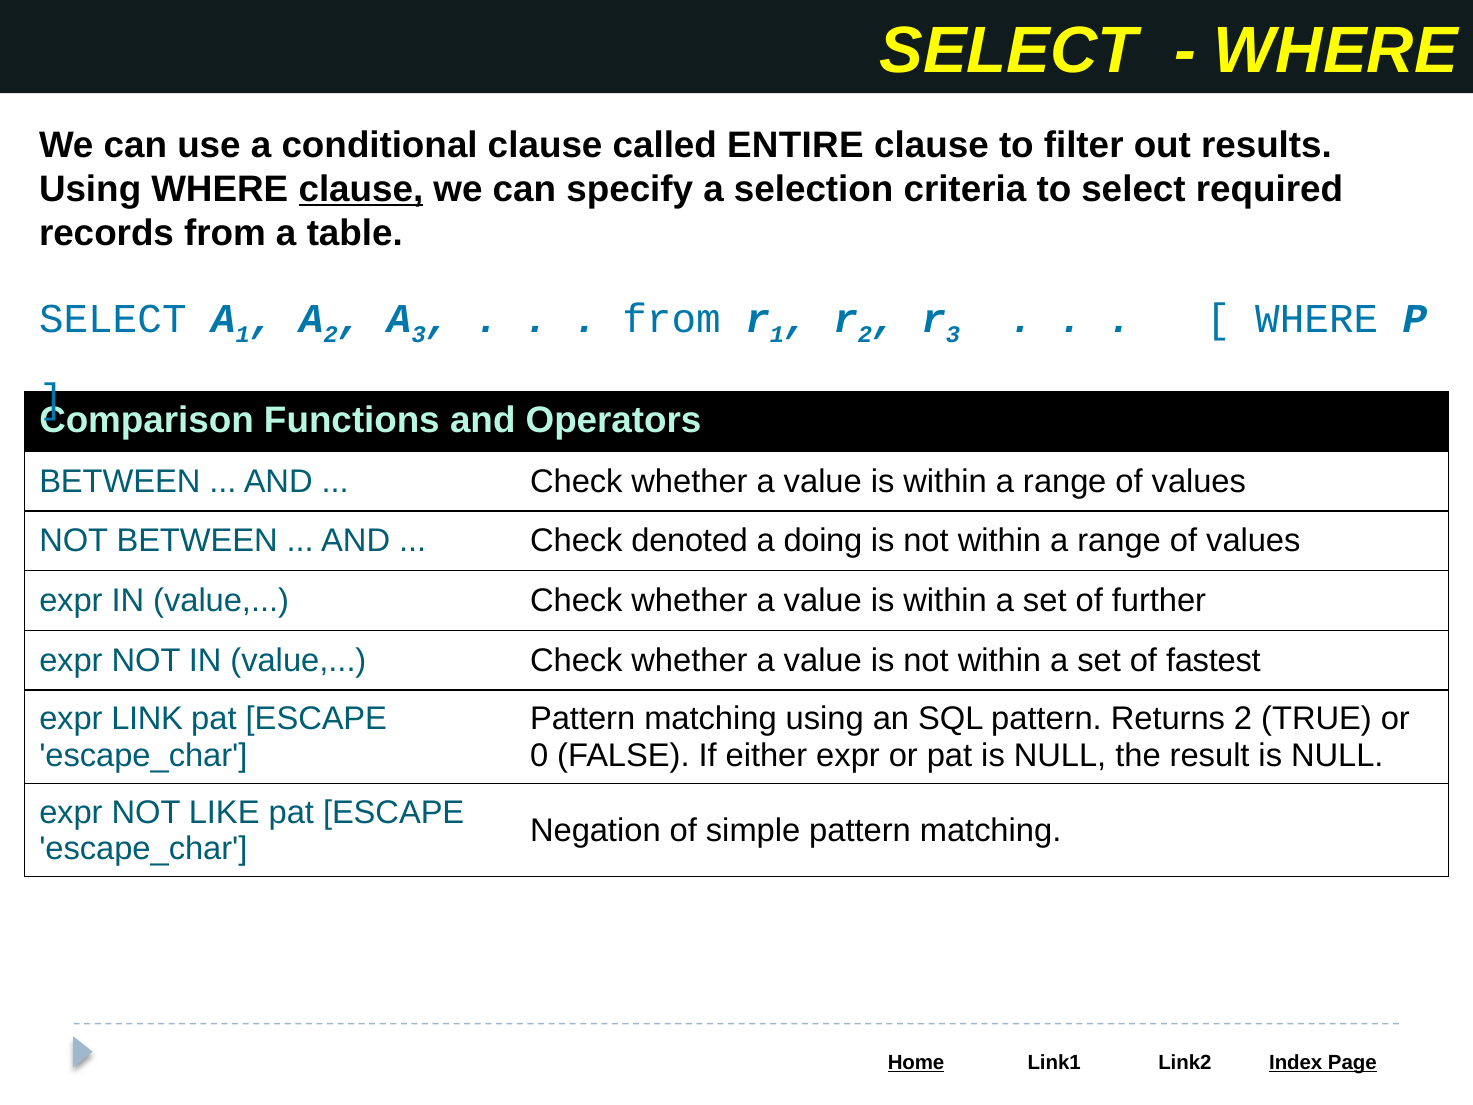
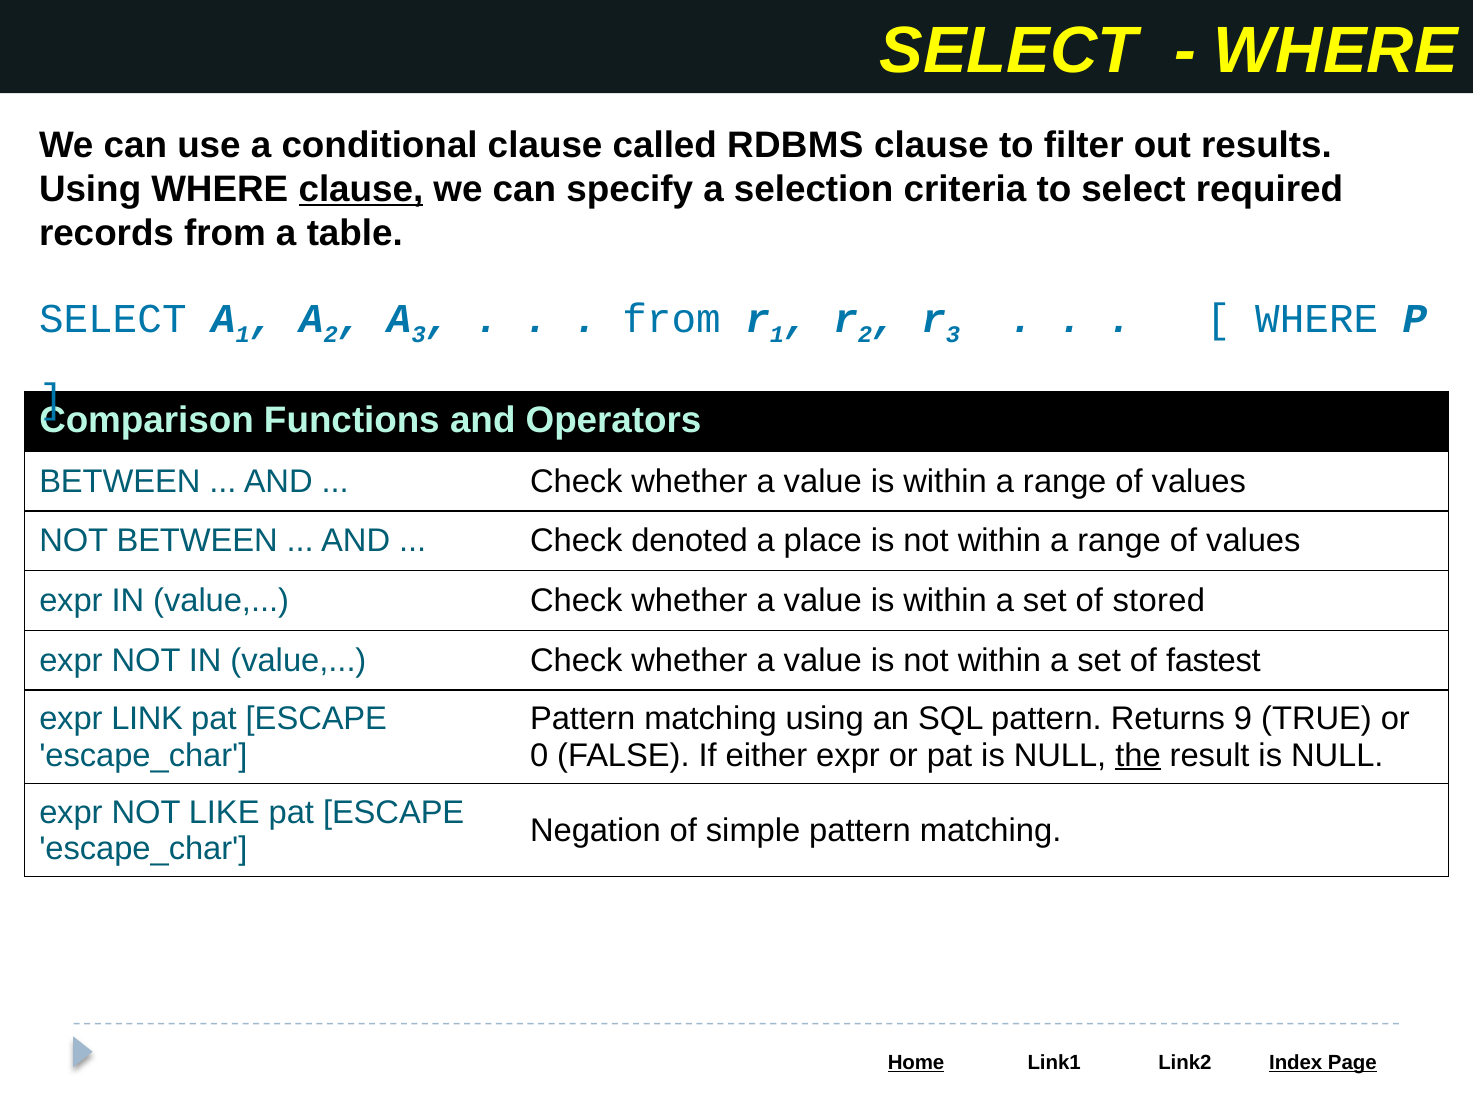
ENTIRE: ENTIRE -> RDBMS
doing: doing -> place
further: further -> stored
Returns 2: 2 -> 9
the underline: none -> present
